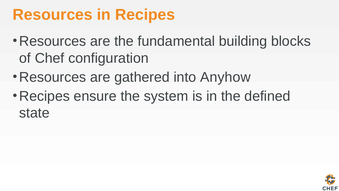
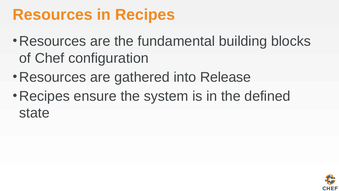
Anyhow: Anyhow -> Release
